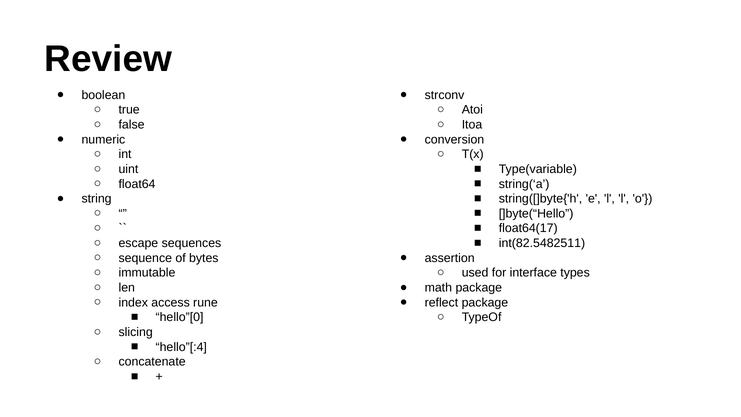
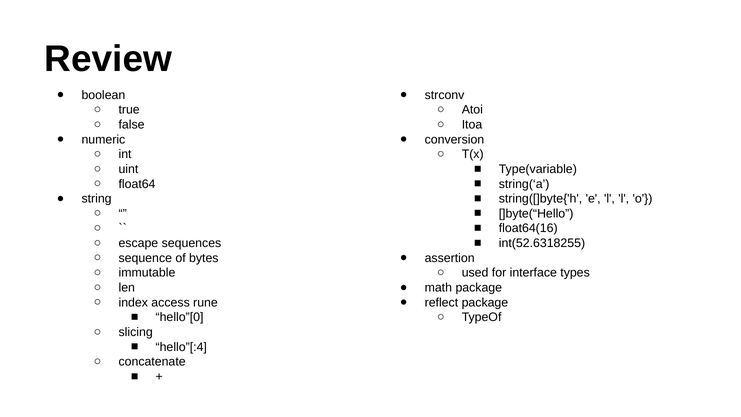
float64(17: float64(17 -> float64(16
int(82.5482511: int(82.5482511 -> int(52.6318255
